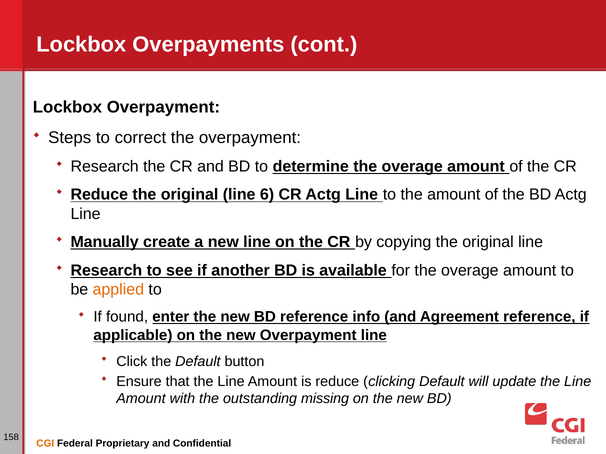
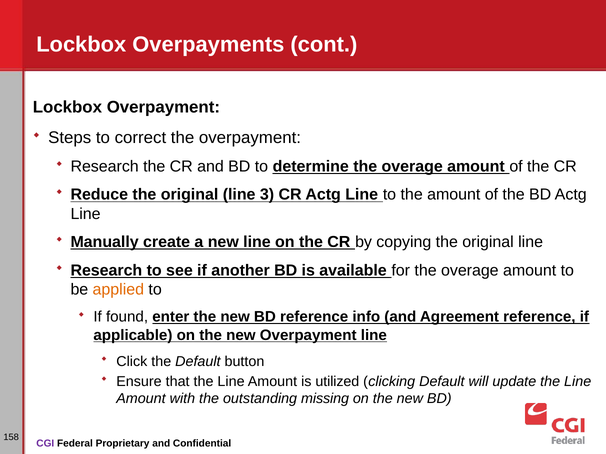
6: 6 -> 3
is reduce: reduce -> utilized
CGI colour: orange -> purple
